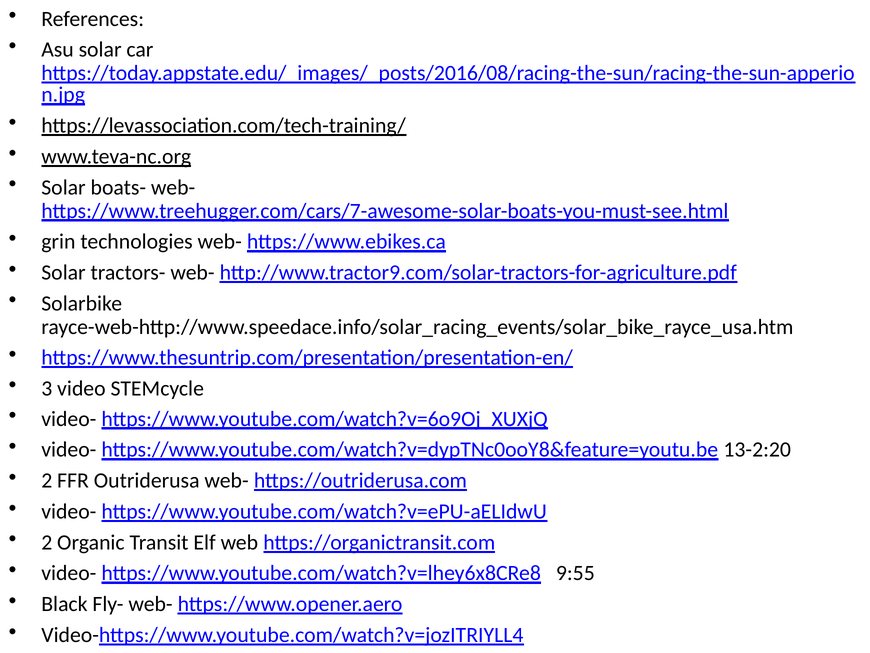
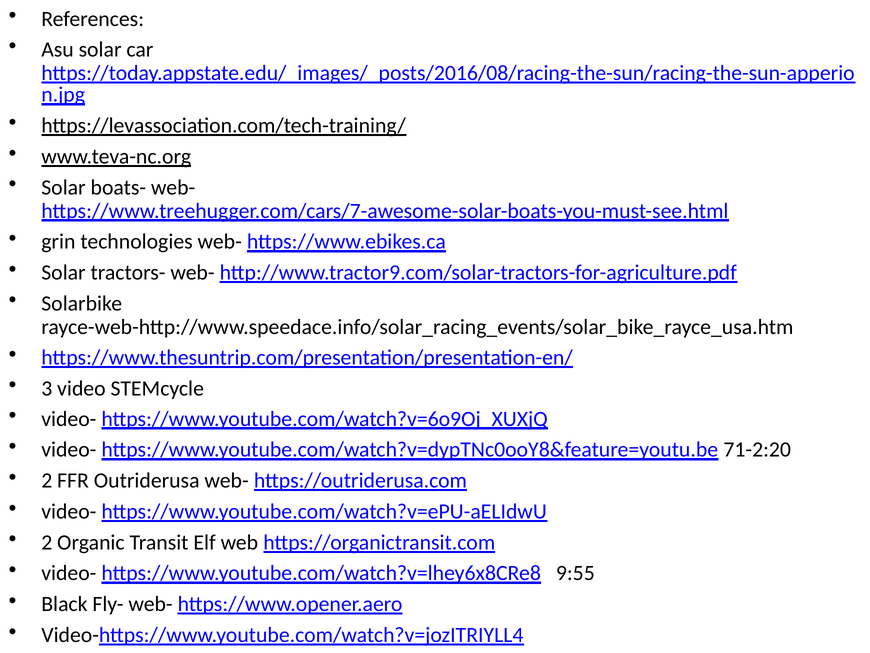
13-2:20: 13-2:20 -> 71-2:20
